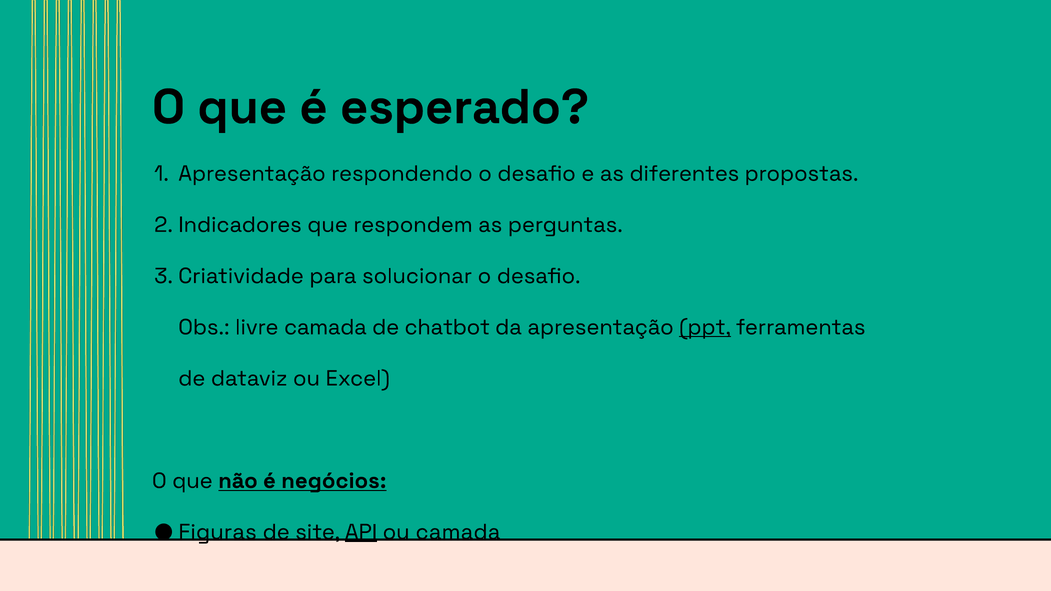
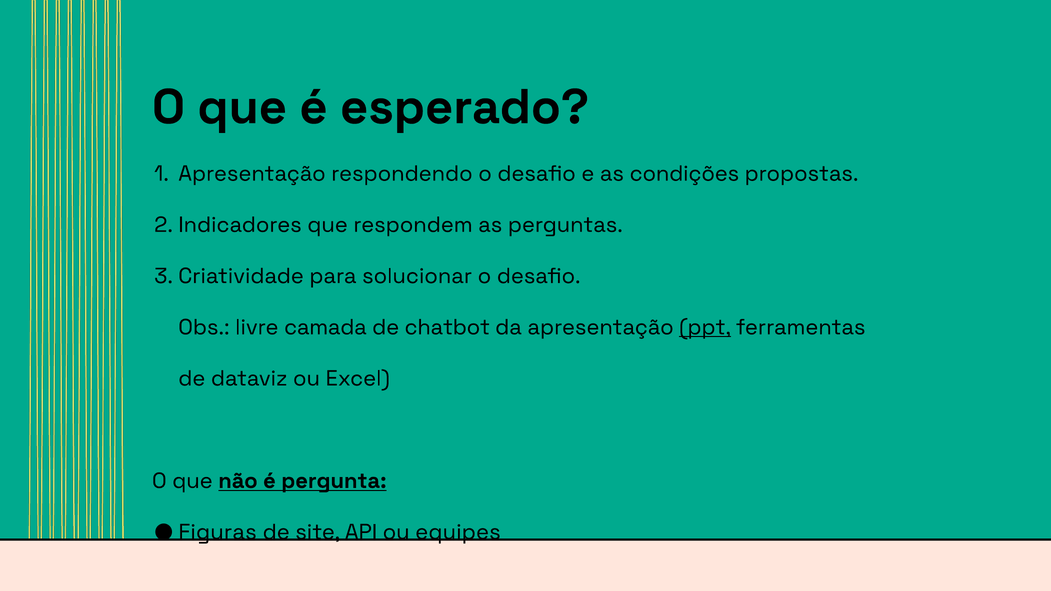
diferentes: diferentes -> condições
negócios: negócios -> pergunta
API underline: present -> none
ou camada: camada -> equipes
